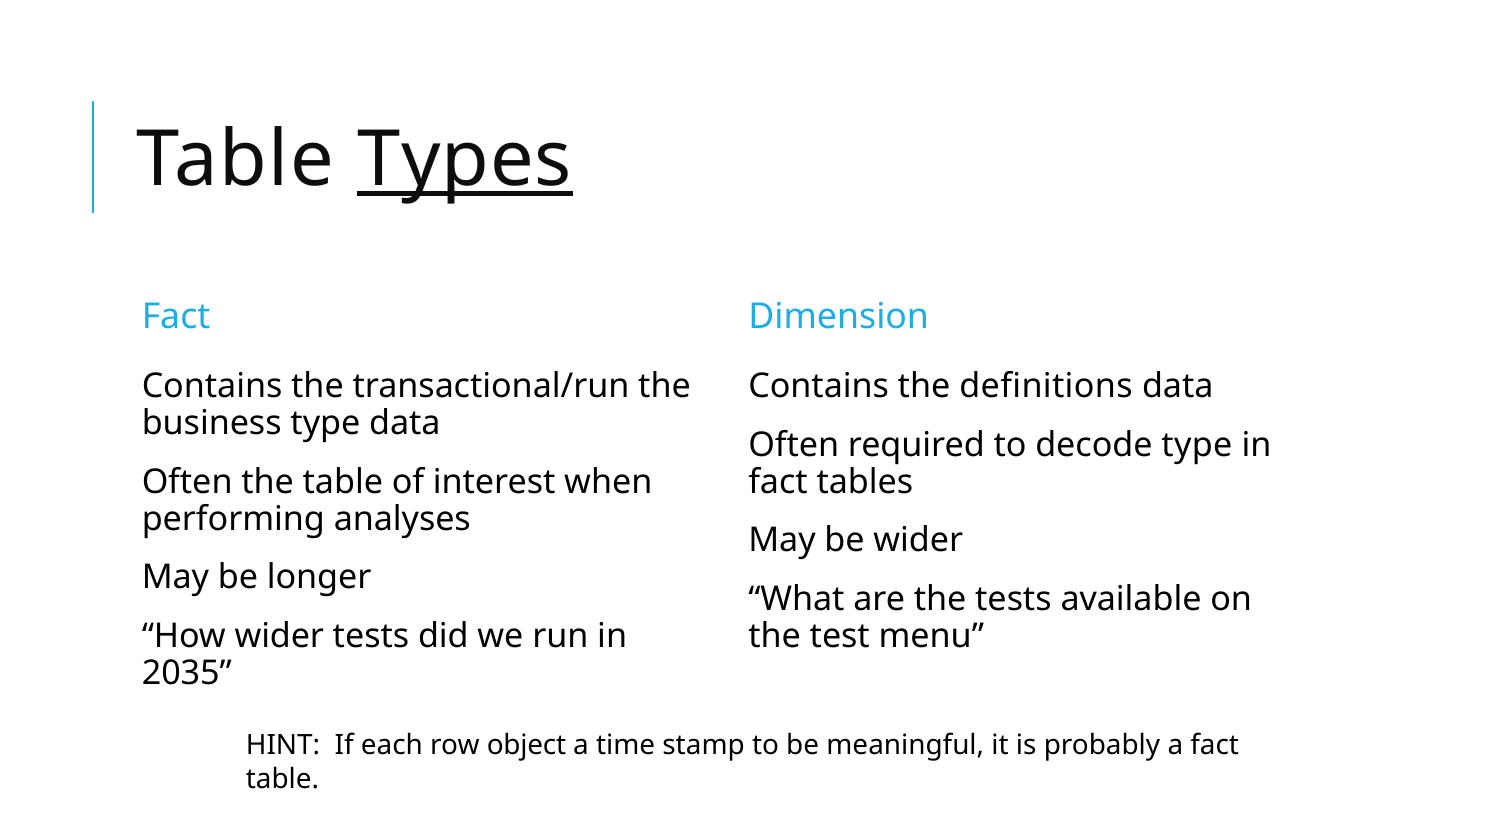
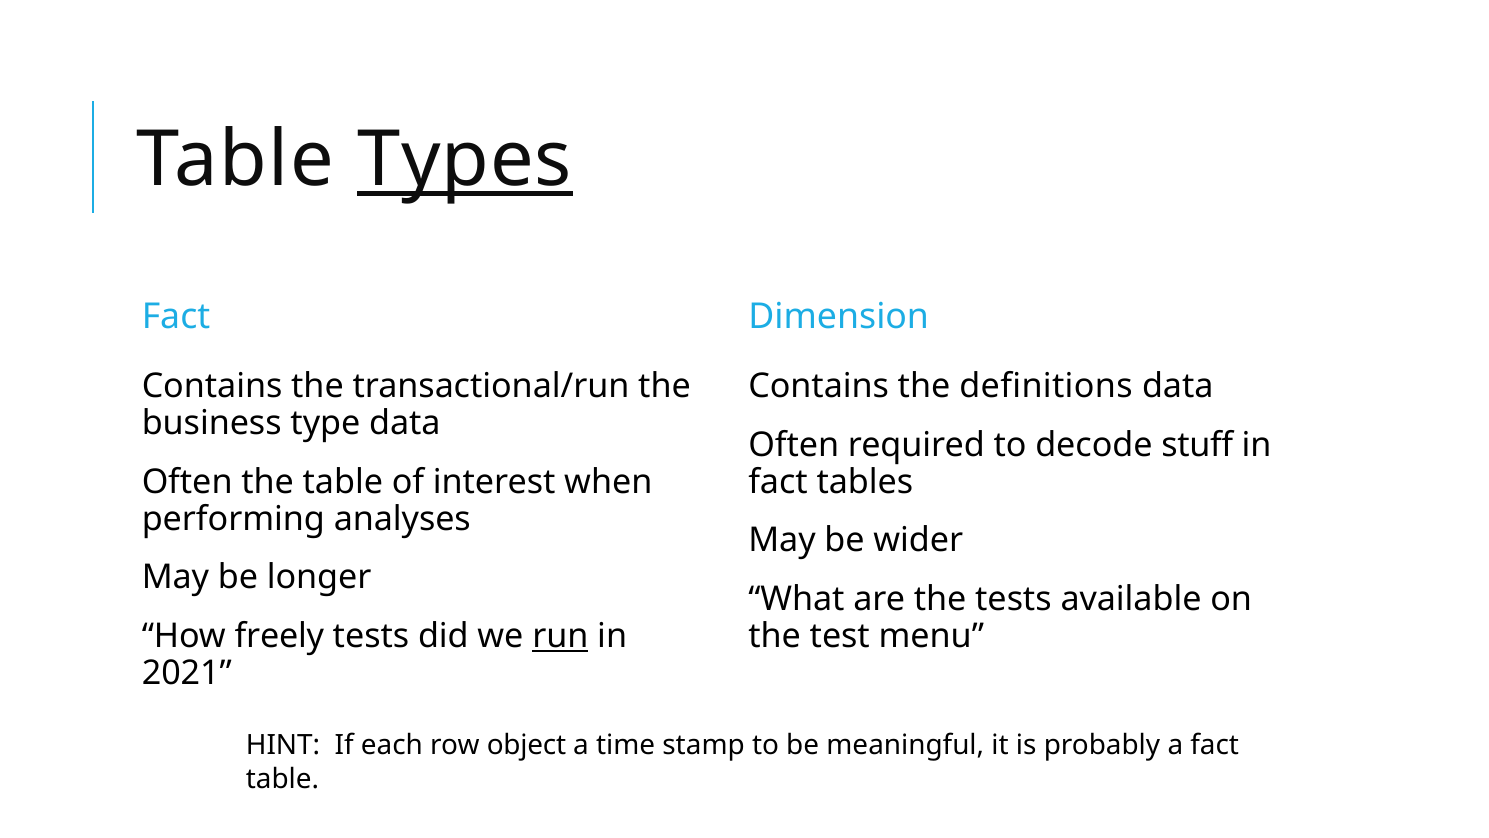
decode type: type -> stuff
How wider: wider -> freely
run underline: none -> present
2035: 2035 -> 2021
